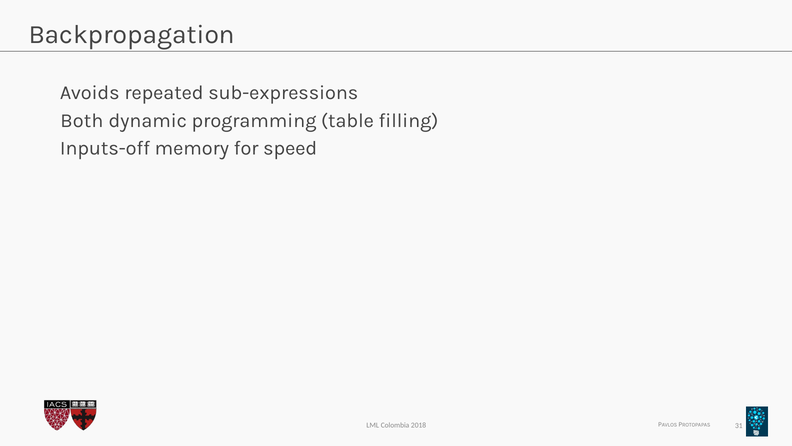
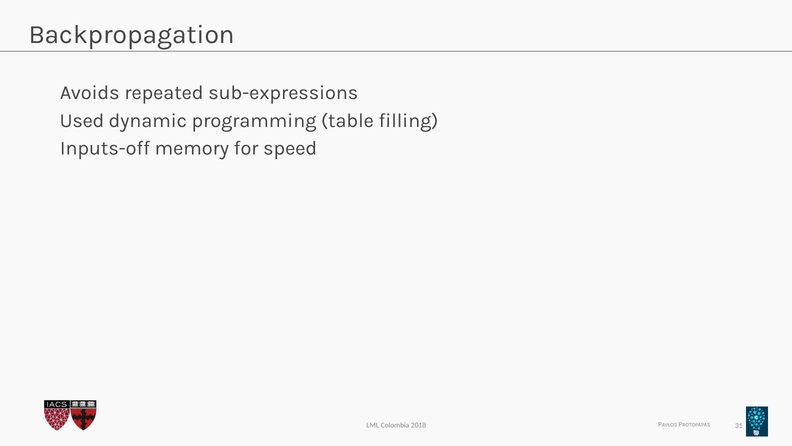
Both: Both -> Used
